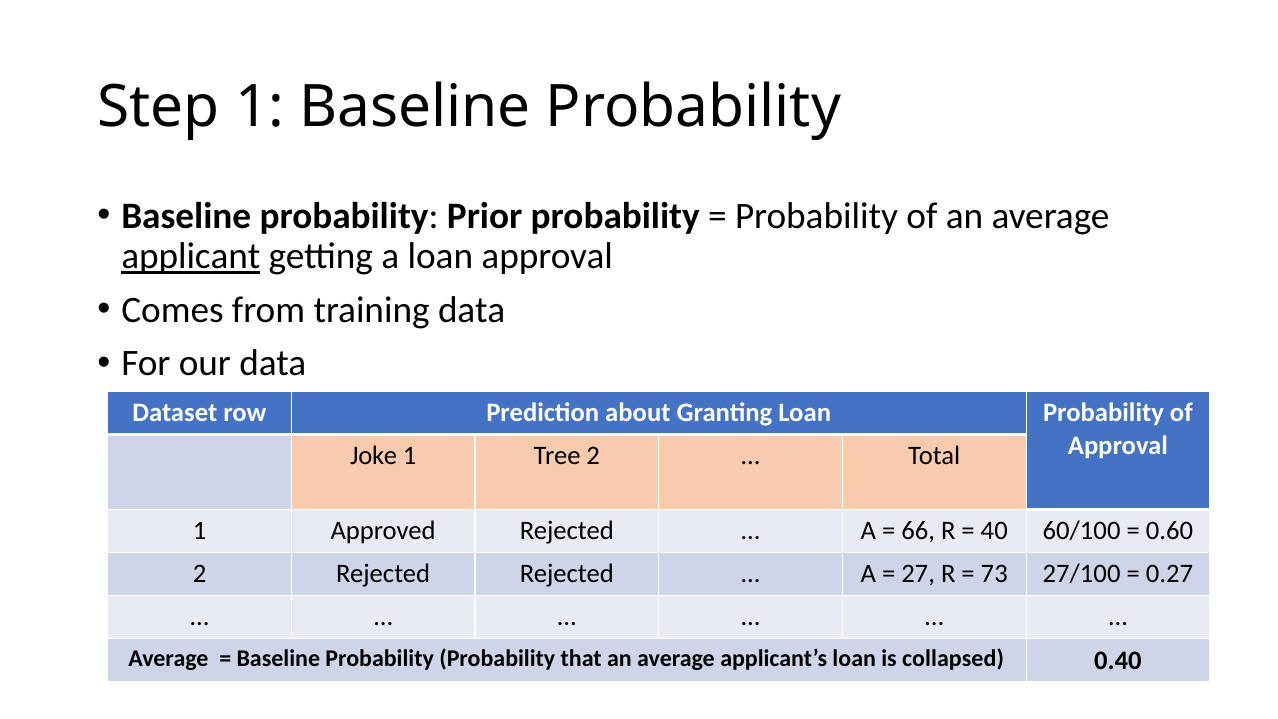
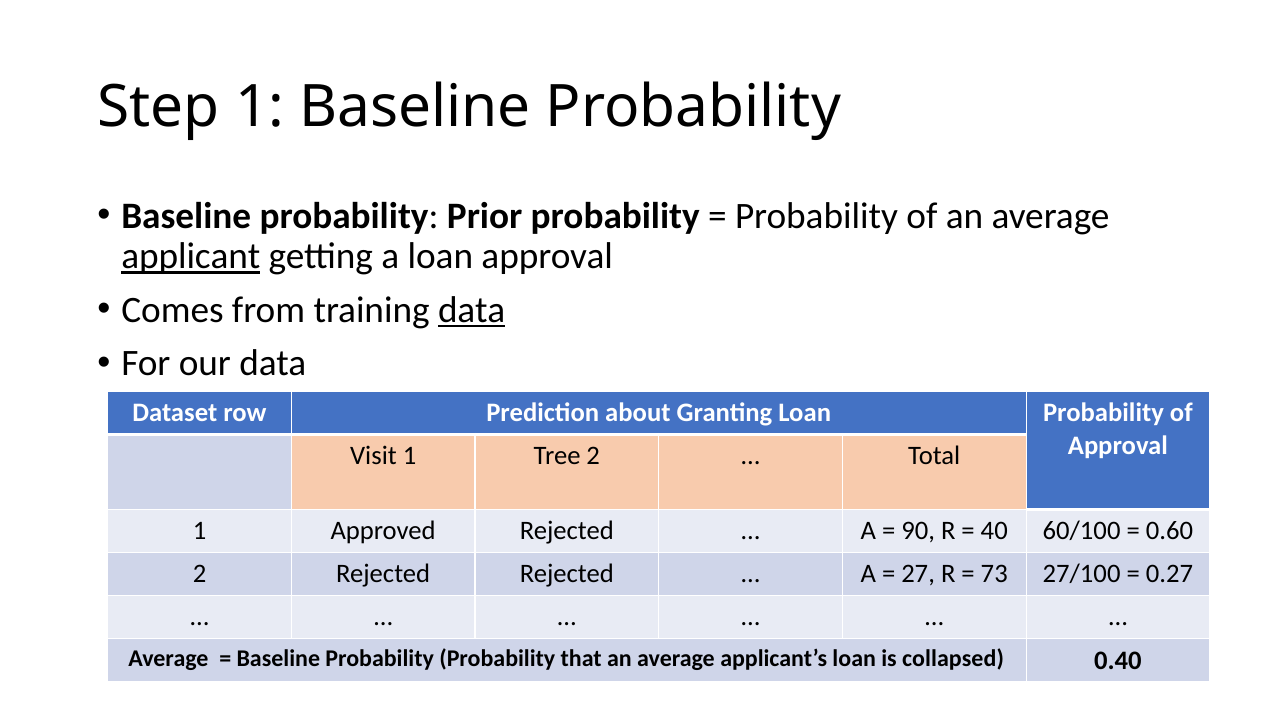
data at (472, 310) underline: none -> present
Joke: Joke -> Visit
66: 66 -> 90
